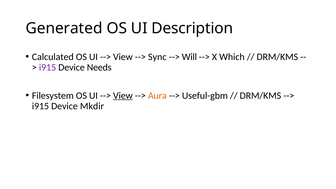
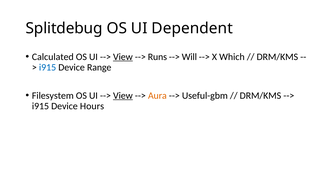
Generated: Generated -> Splitdebug
Description: Description -> Dependent
View at (123, 57) underline: none -> present
Sync: Sync -> Runs
i915 at (48, 67) colour: purple -> blue
Needs: Needs -> Range
Mkdir: Mkdir -> Hours
